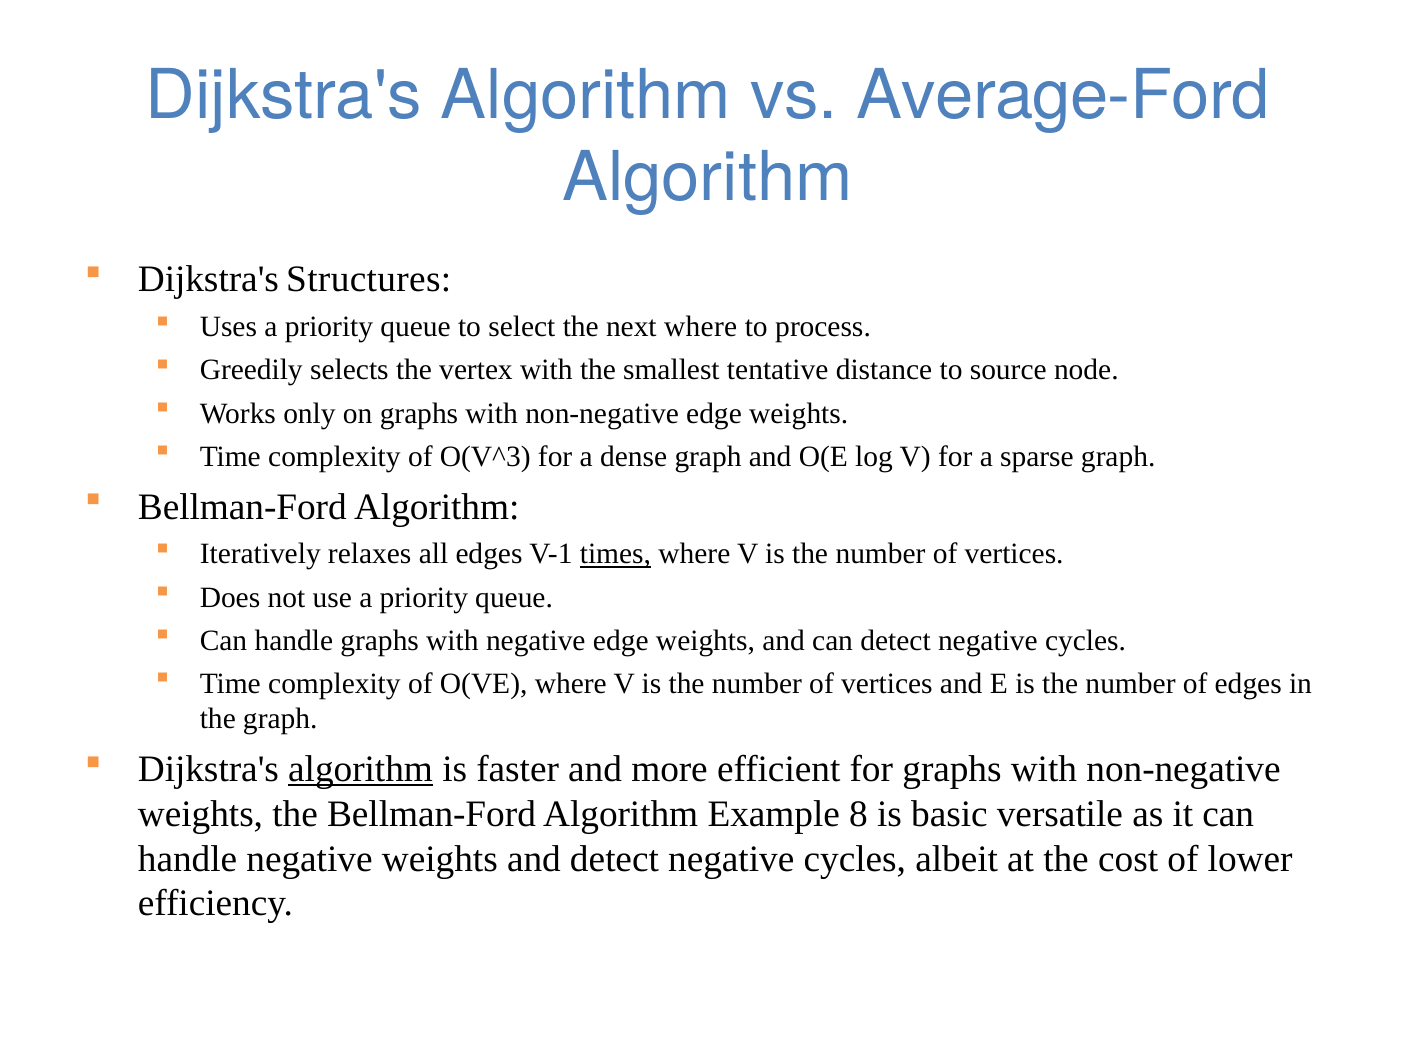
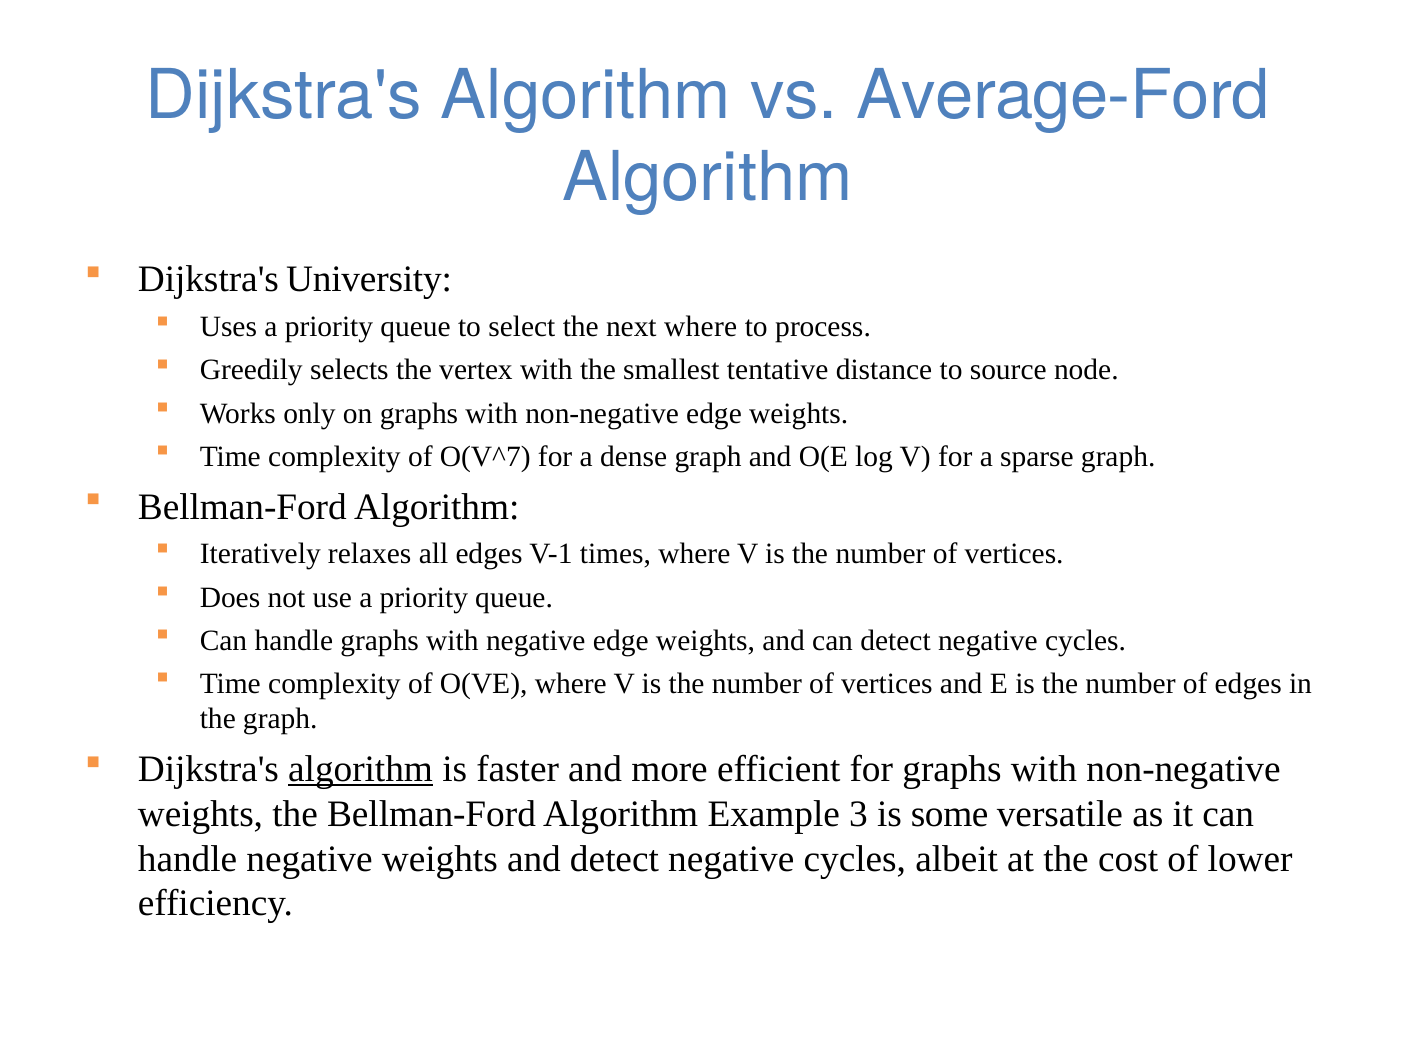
Structures: Structures -> University
O(V^3: O(V^3 -> O(V^7
times underline: present -> none
8: 8 -> 3
basic: basic -> some
